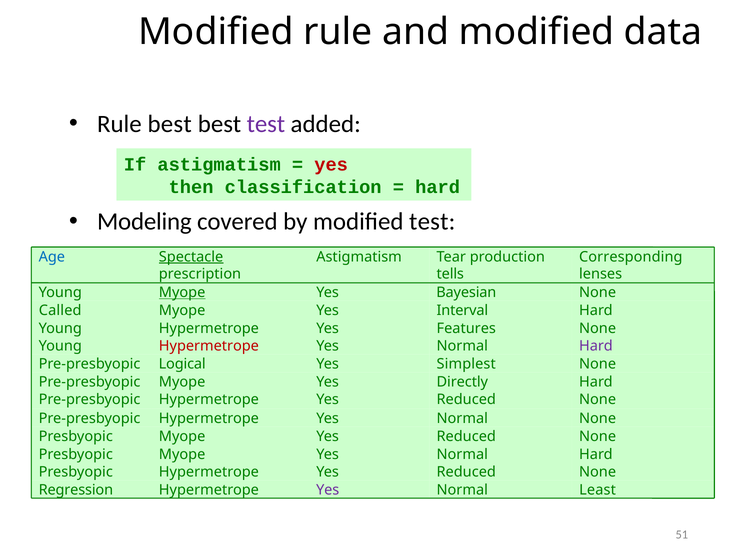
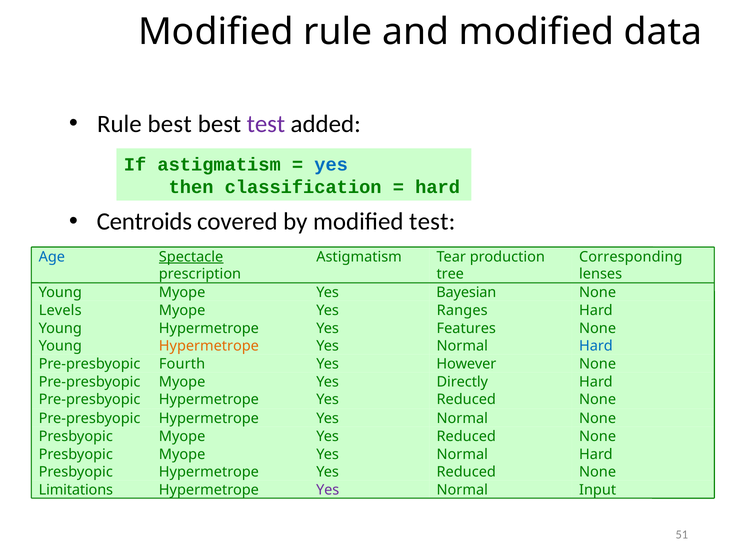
yes at (331, 165) colour: red -> blue
Modeling: Modeling -> Centroids
tells: tells -> tree
Myope at (182, 293) underline: present -> none
Called: Called -> Levels
Interval: Interval -> Ranges
Hypermetrope at (209, 346) colour: red -> orange
Hard at (596, 346) colour: purple -> blue
Logical: Logical -> Fourth
Simplest: Simplest -> However
Regression: Regression -> Limitations
Least: Least -> Input
